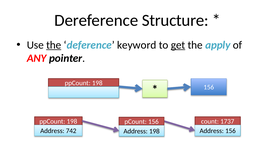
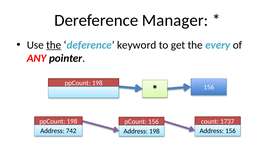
Structure: Structure -> Manager
get underline: present -> none
apply: apply -> every
